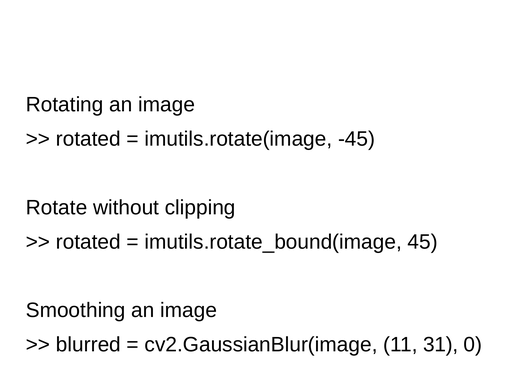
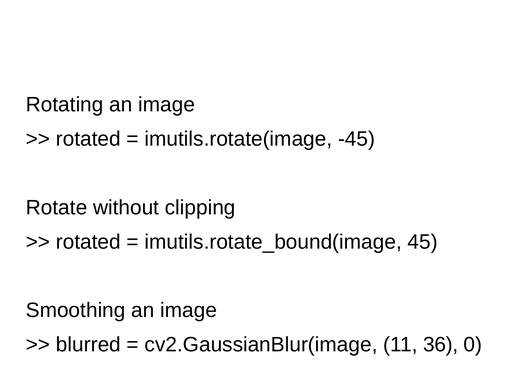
31: 31 -> 36
